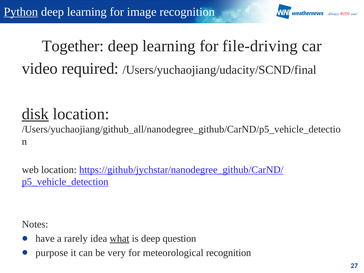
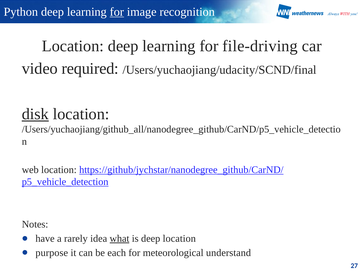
Python underline: present -> none
for at (117, 12) underline: none -> present
Together at (73, 46): Together -> Location
deep question: question -> location
very: very -> each
meteorological recognition: recognition -> understand
